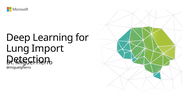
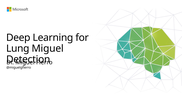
Lung Import: Import -> Miguel
